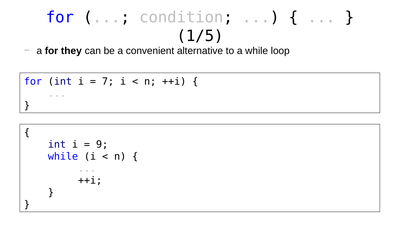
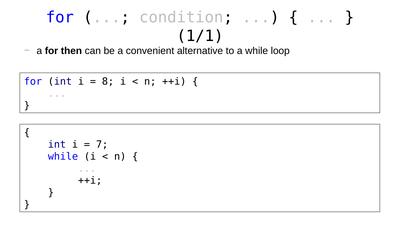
1/5: 1/5 -> 1/1
they: they -> then
7: 7 -> 8
9: 9 -> 7
